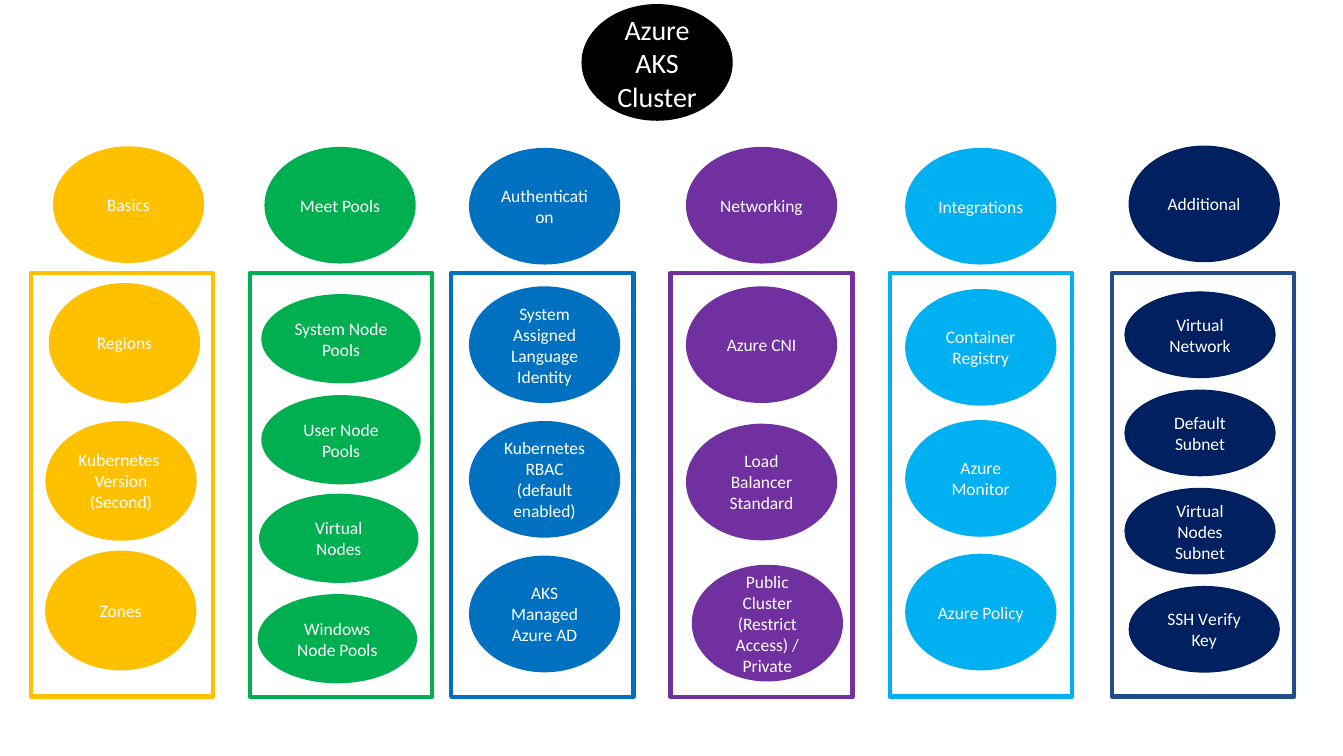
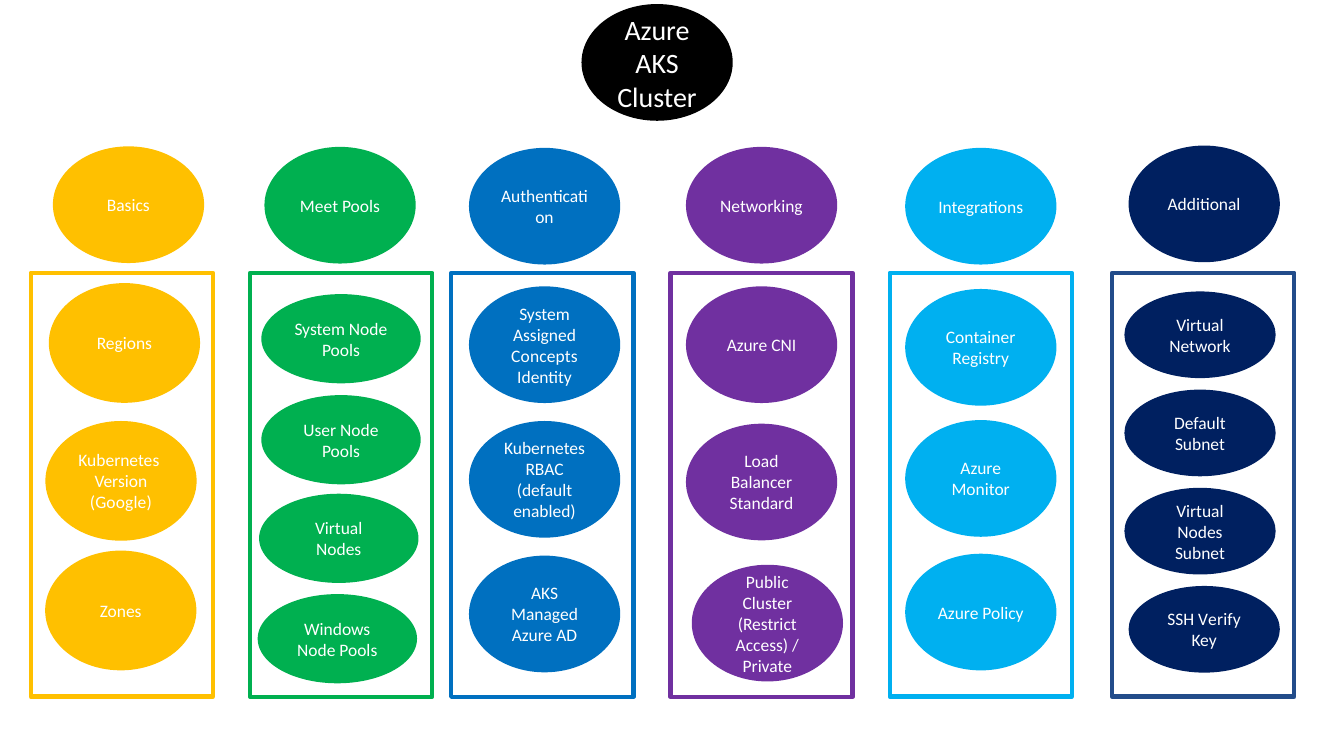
Language: Language -> Concepts
Second: Second -> Google
